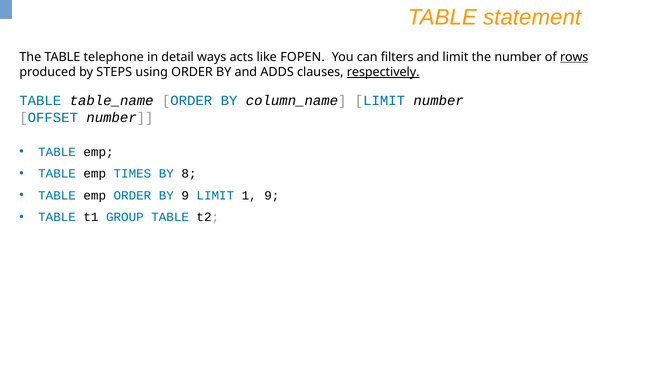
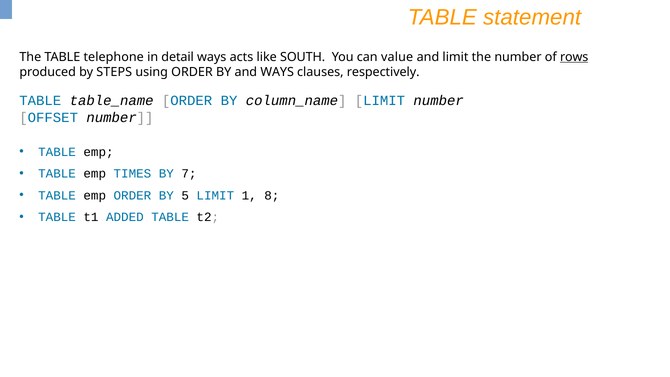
FOPEN: FOPEN -> SOUTH
filters: filters -> value
and ADDS: ADDS -> WAYS
respectively underline: present -> none
8: 8 -> 7
BY 9: 9 -> 5
1 9: 9 -> 8
GROUP: GROUP -> ADDED
